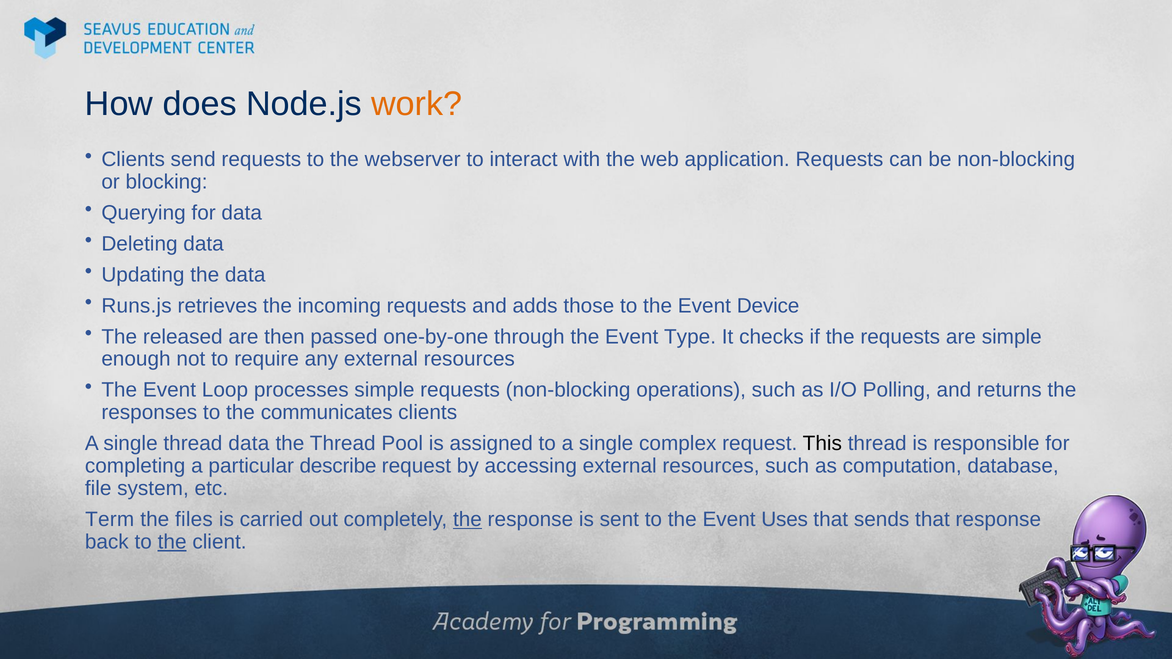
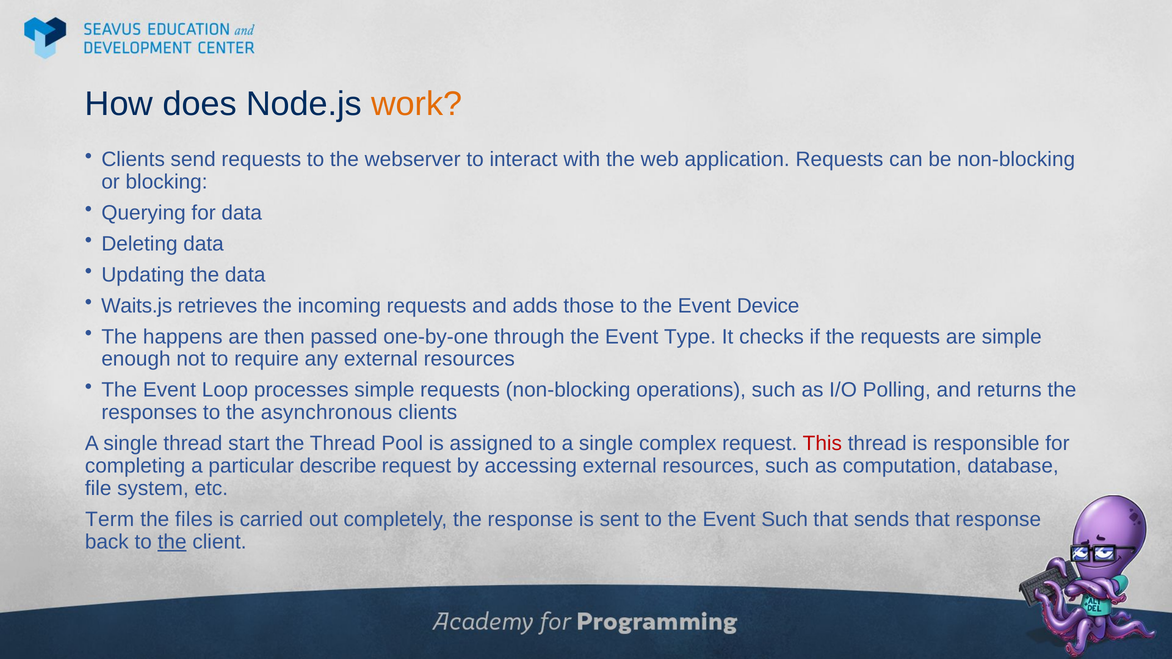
Runs.js: Runs.js -> Waits.js
released: released -> happens
communicates: communicates -> asynchronous
thread data: data -> start
This colour: black -> red
the at (467, 520) underline: present -> none
Event Uses: Uses -> Such
